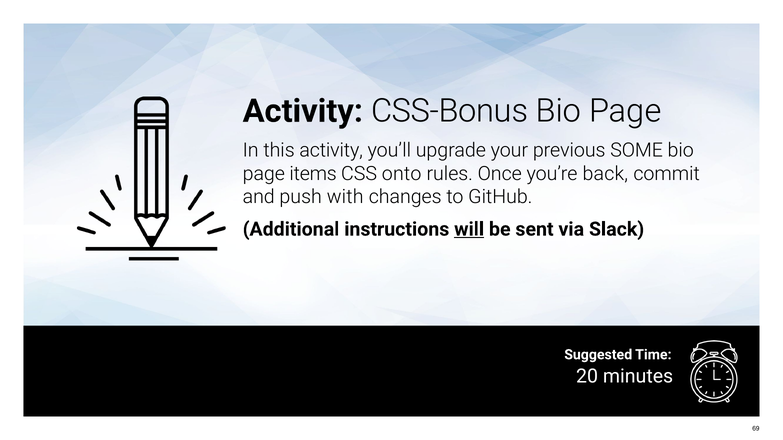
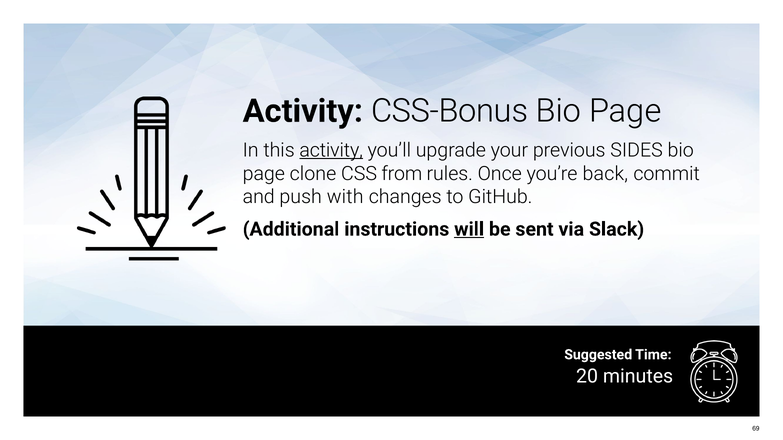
activity at (331, 150) underline: none -> present
SOME: SOME -> SIDES
items: items -> clone
onto: onto -> from
